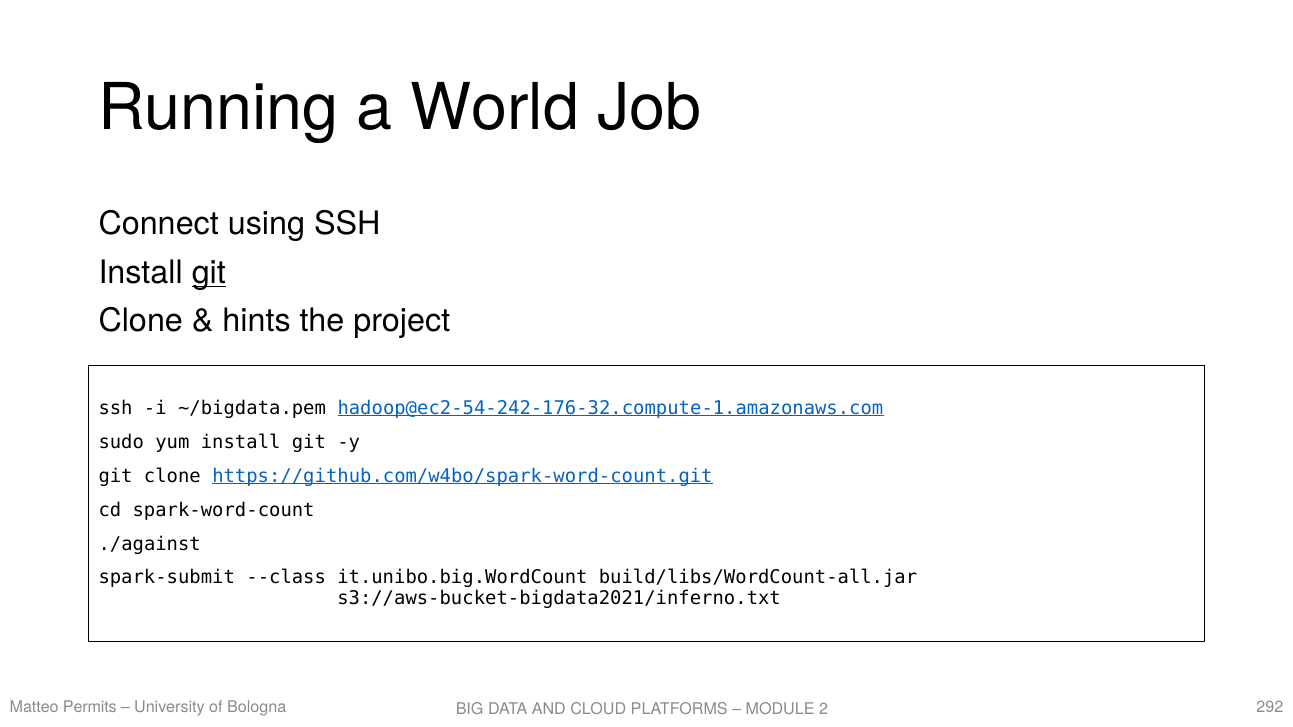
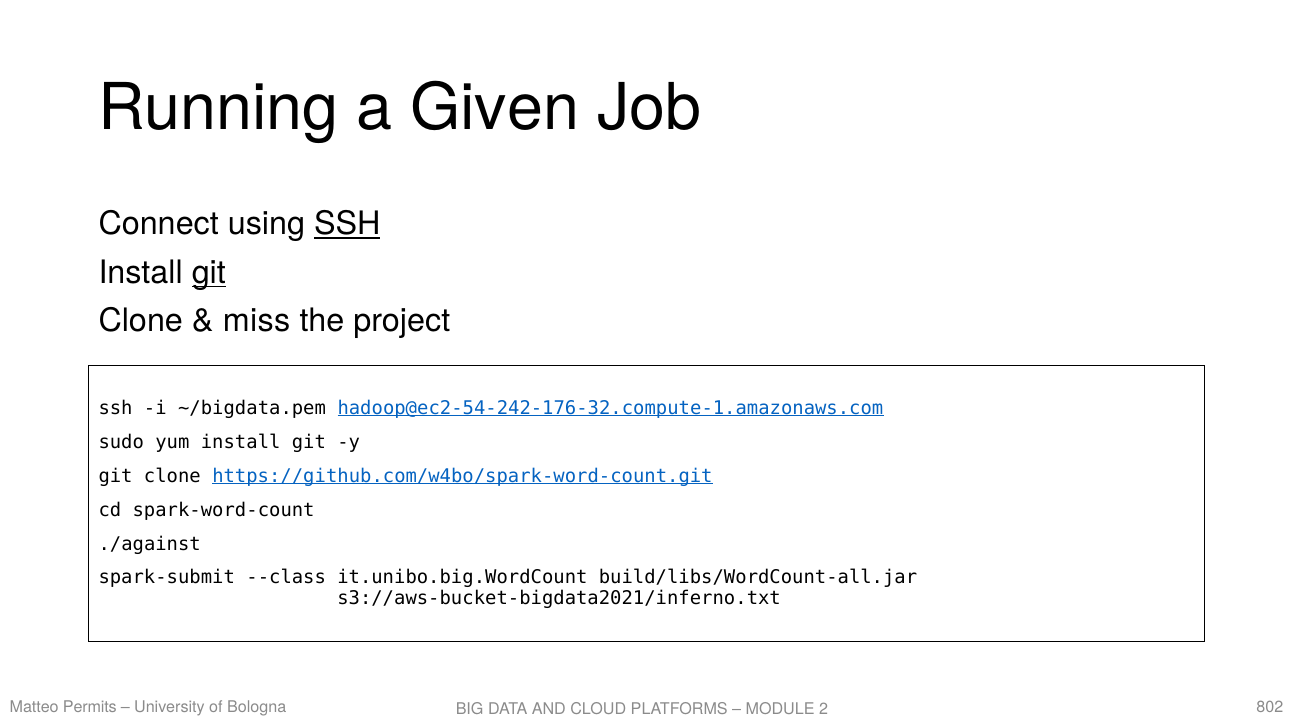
World: World -> Given
SSH at (347, 224) underline: none -> present
hints: hints -> miss
292: 292 -> 802
